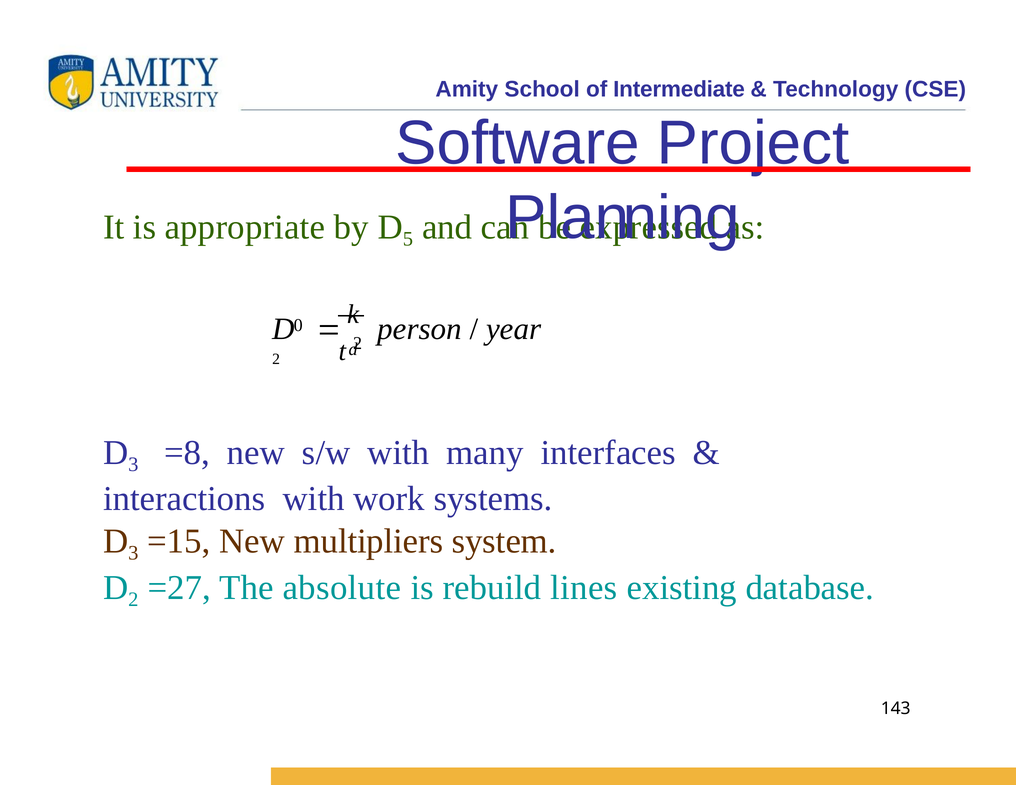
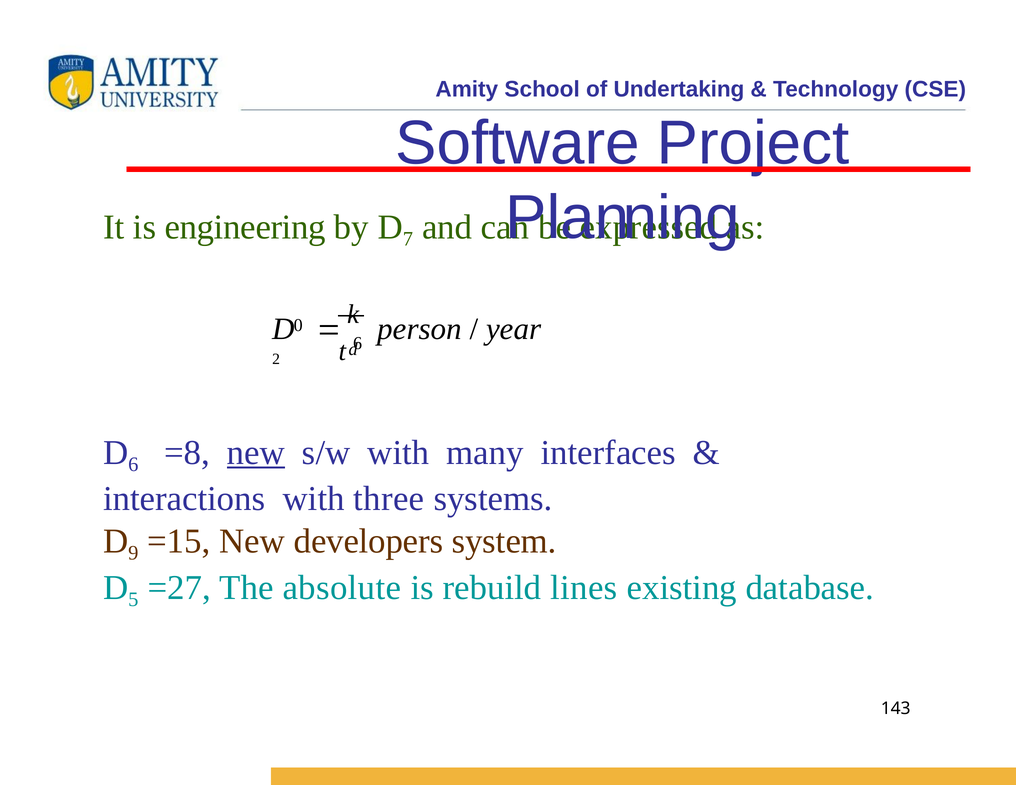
Intermediate: Intermediate -> Undertaking
appropriate: appropriate -> engineering
5: 5 -> 7
t 2: 2 -> 6
3 at (133, 464): 3 -> 6
new at (256, 453) underline: none -> present
work: work -> three
3 at (133, 553): 3 -> 9
multipliers: multipliers -> developers
D 2: 2 -> 5
